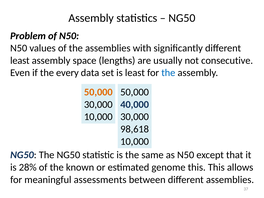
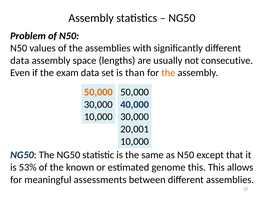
least at (20, 60): least -> data
every: every -> exam
is least: least -> than
the at (168, 73) colour: blue -> orange
98,618: 98,618 -> 20,001
28%: 28% -> 53%
